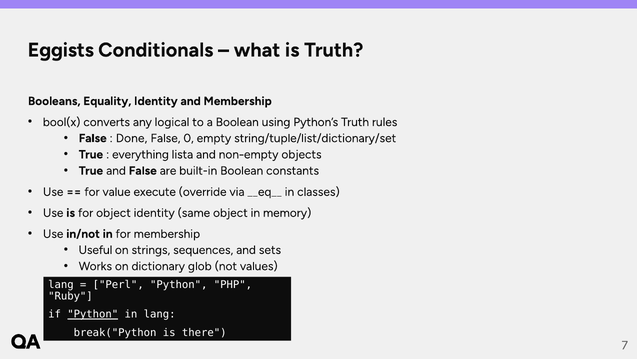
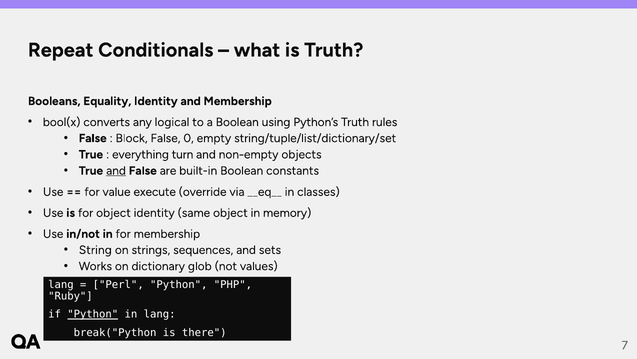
Eggists: Eggists -> Repeat
Done: Done -> Block
lista: lista -> turn
and at (116, 170) underline: none -> present
Useful: Useful -> String
